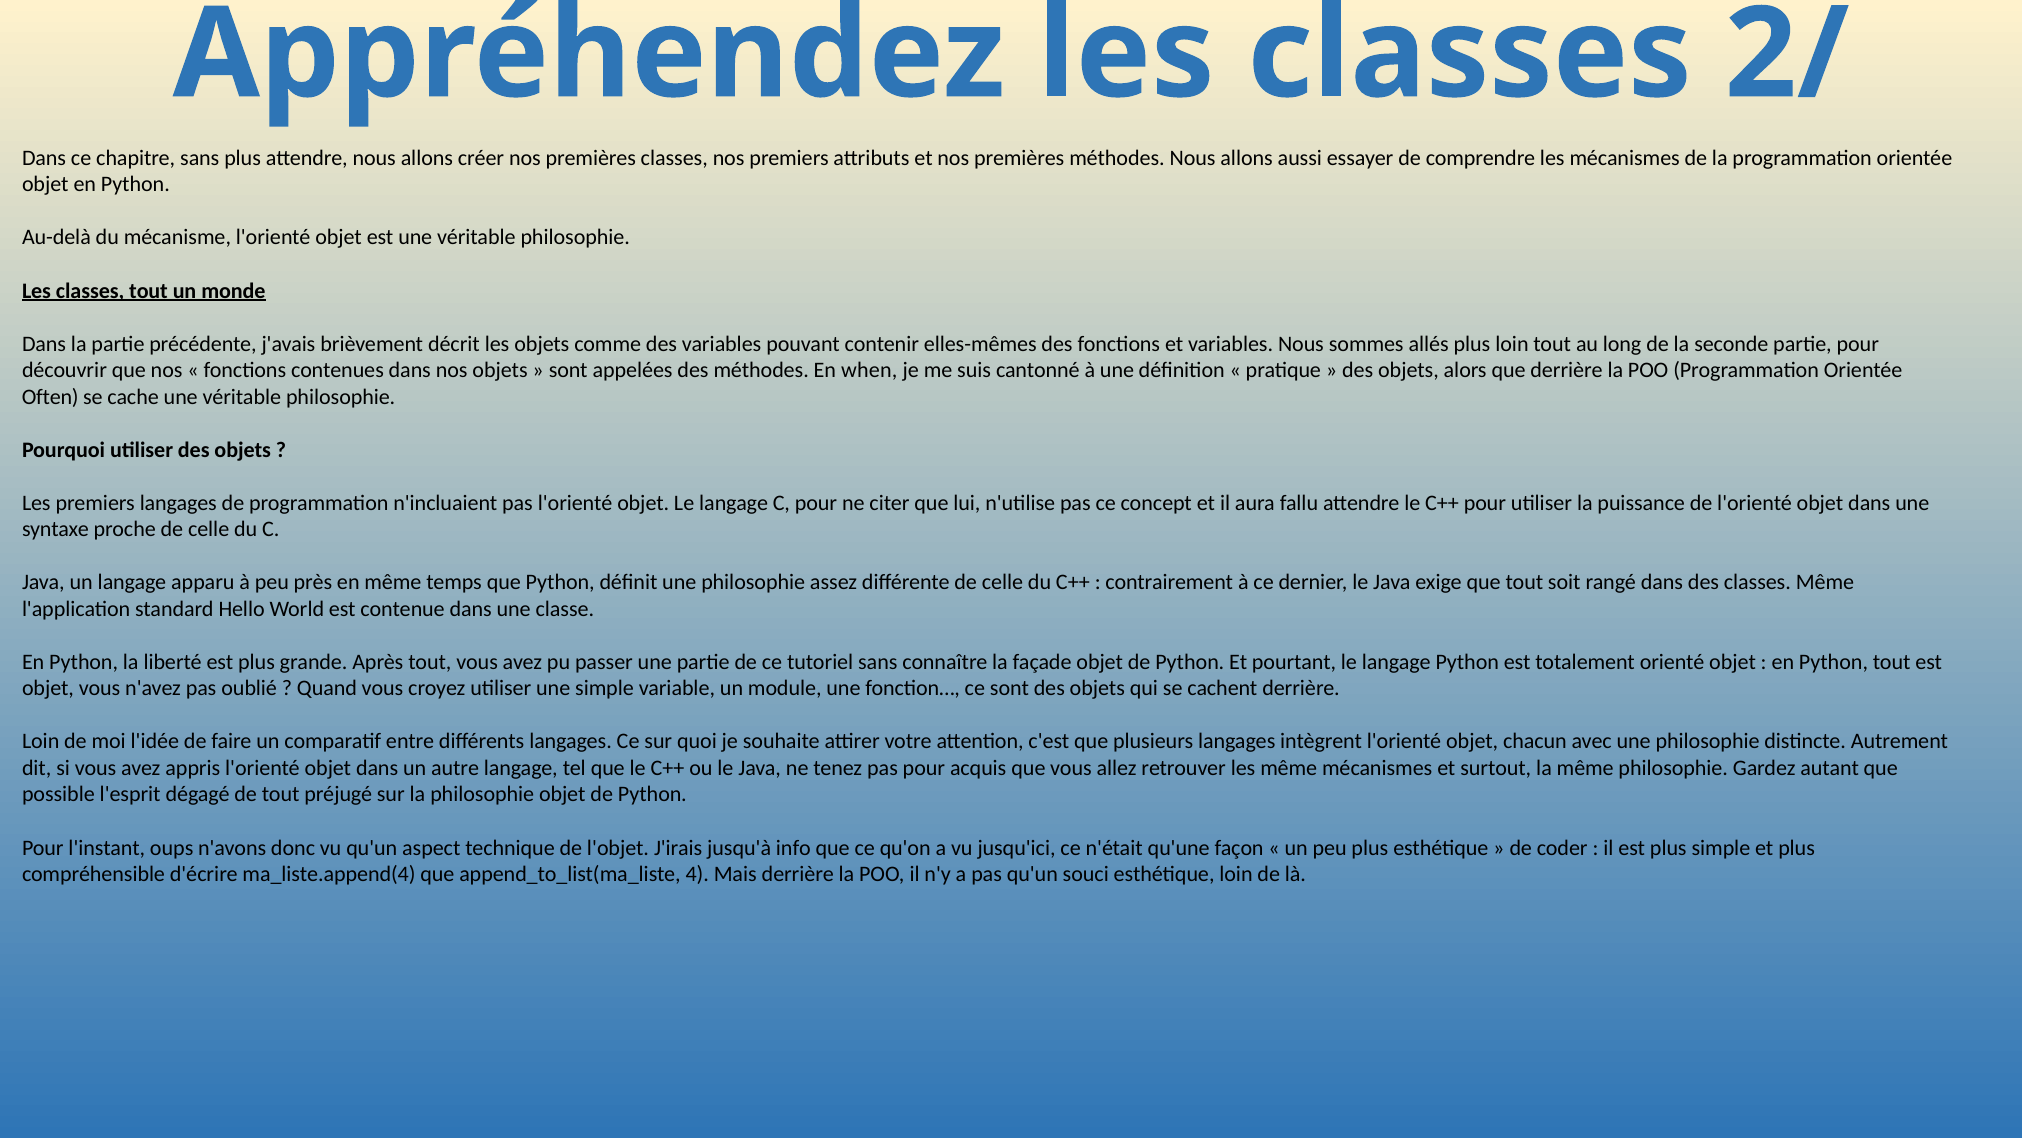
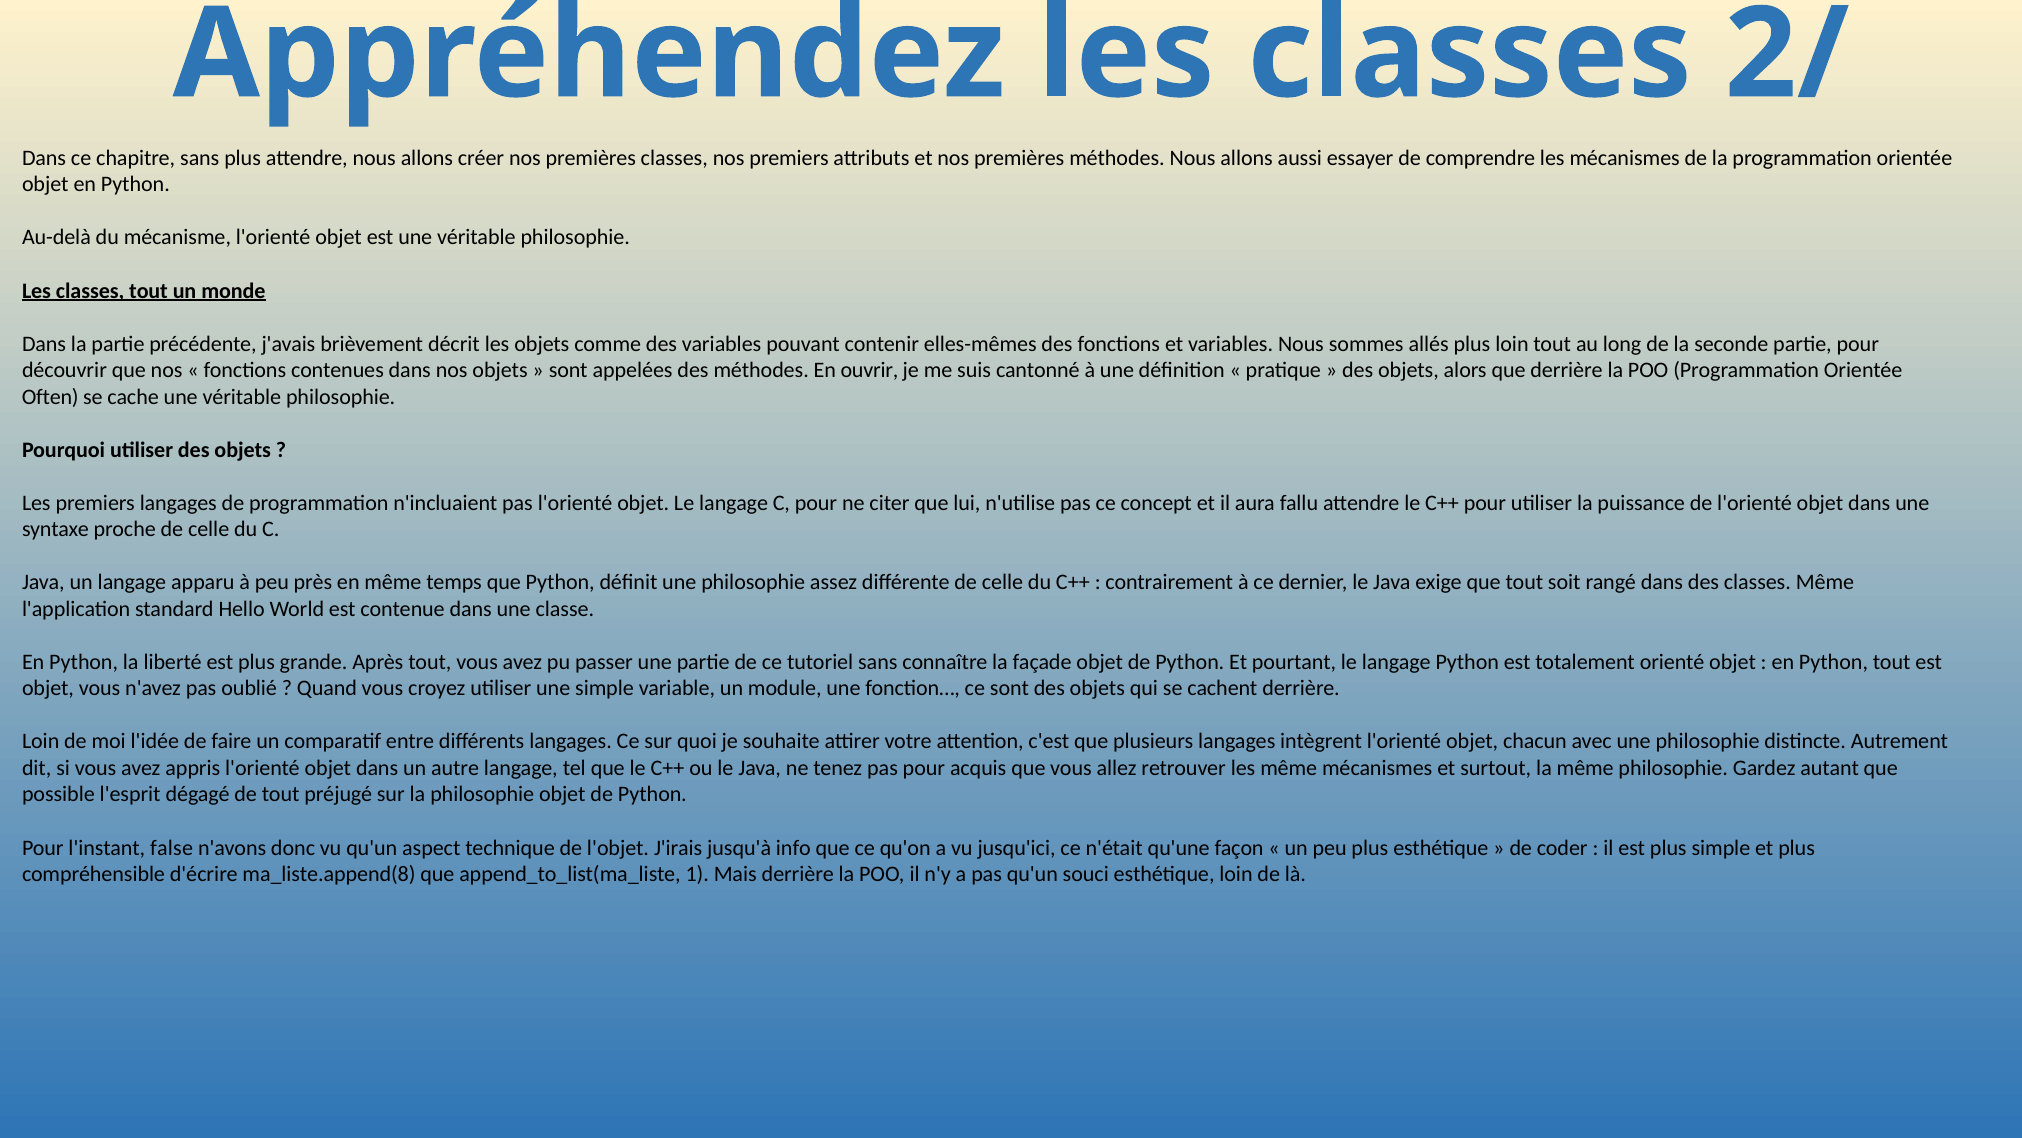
when: when -> ouvrir
oups: oups -> false
ma_liste.append(4: ma_liste.append(4 -> ma_liste.append(8
4: 4 -> 1
